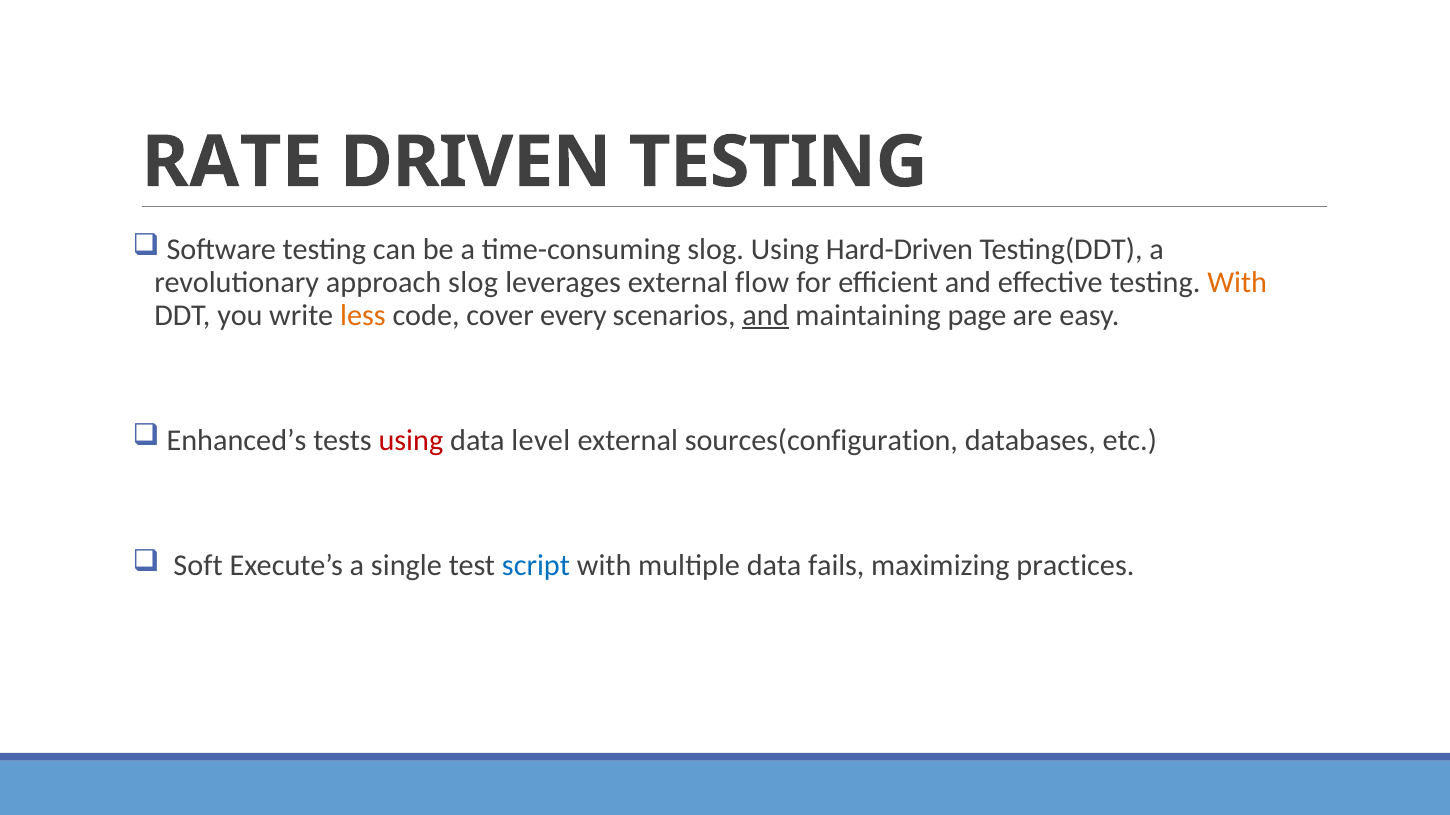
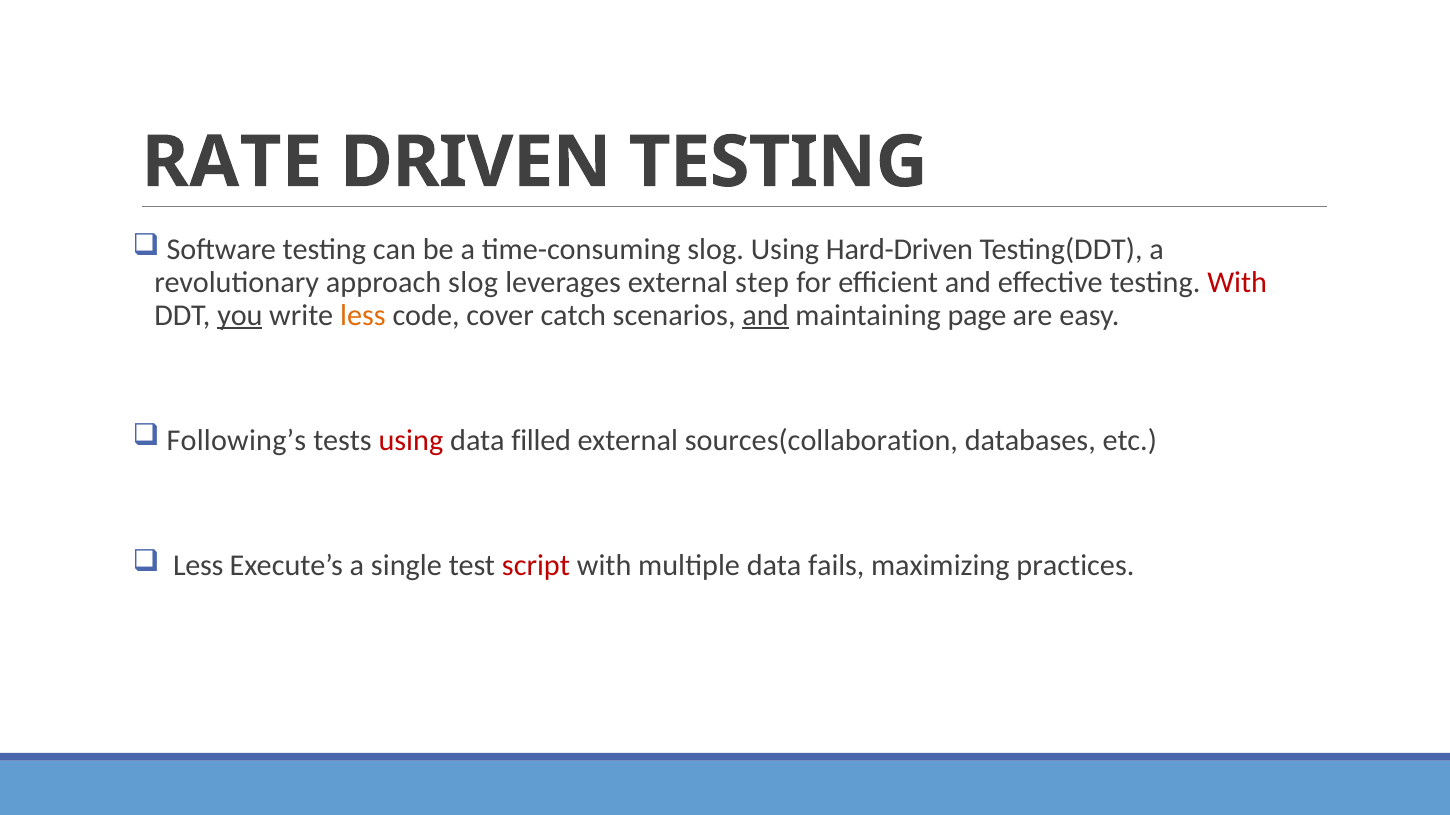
flow: flow -> step
With at (1237, 283) colour: orange -> red
you underline: none -> present
every: every -> catch
Enhanced’s: Enhanced’s -> Following’s
level: level -> filled
sources(configuration: sources(configuration -> sources(collaboration
Soft at (198, 566): Soft -> Less
script colour: blue -> red
